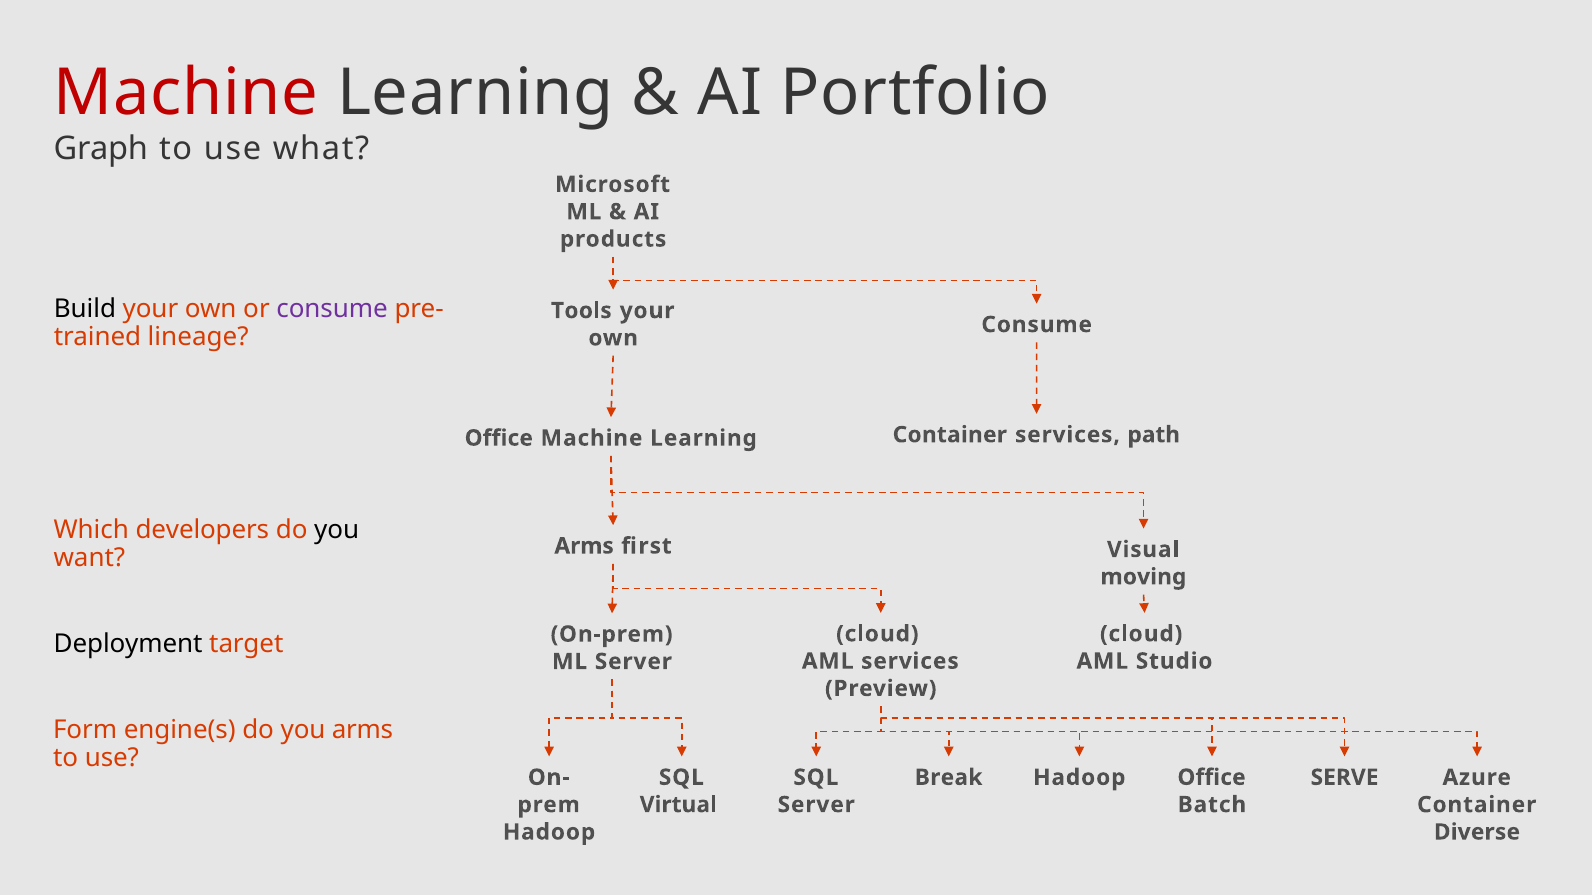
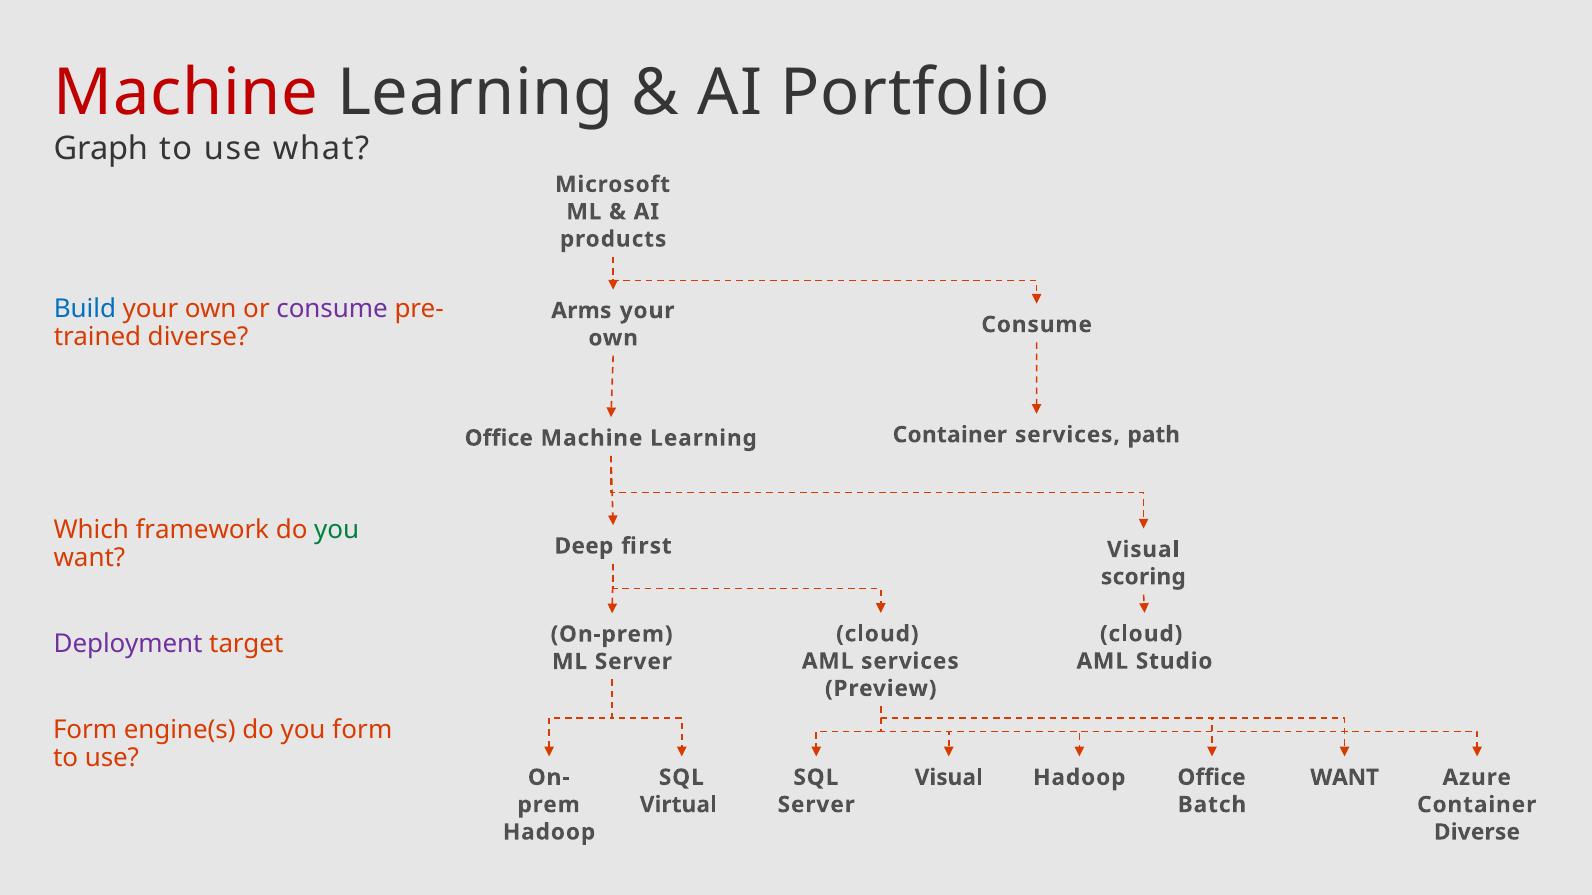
Build colour: black -> blue
Tools: Tools -> Arms
lineage at (198, 337): lineage -> diverse
developers: developers -> framework
you at (337, 530) colour: black -> green
Arms at (584, 546): Arms -> Deep
moving: moving -> scoring
Deployment colour: black -> purple
you arms: arms -> form
Break at (949, 778): Break -> Visual
SERVE at (1345, 778): SERVE -> WANT
